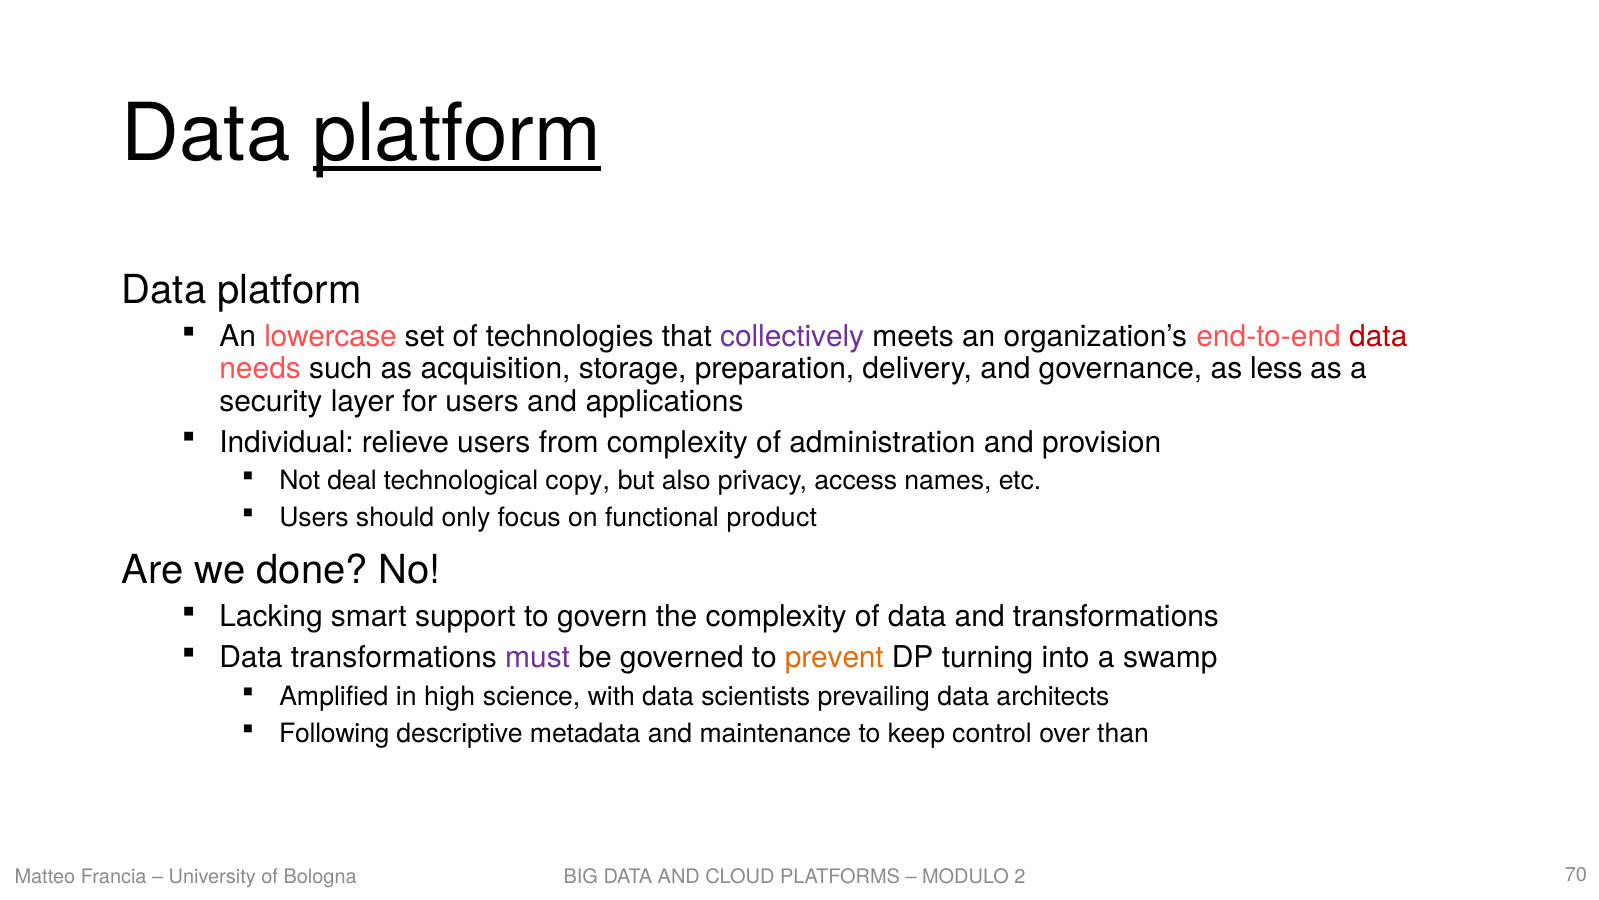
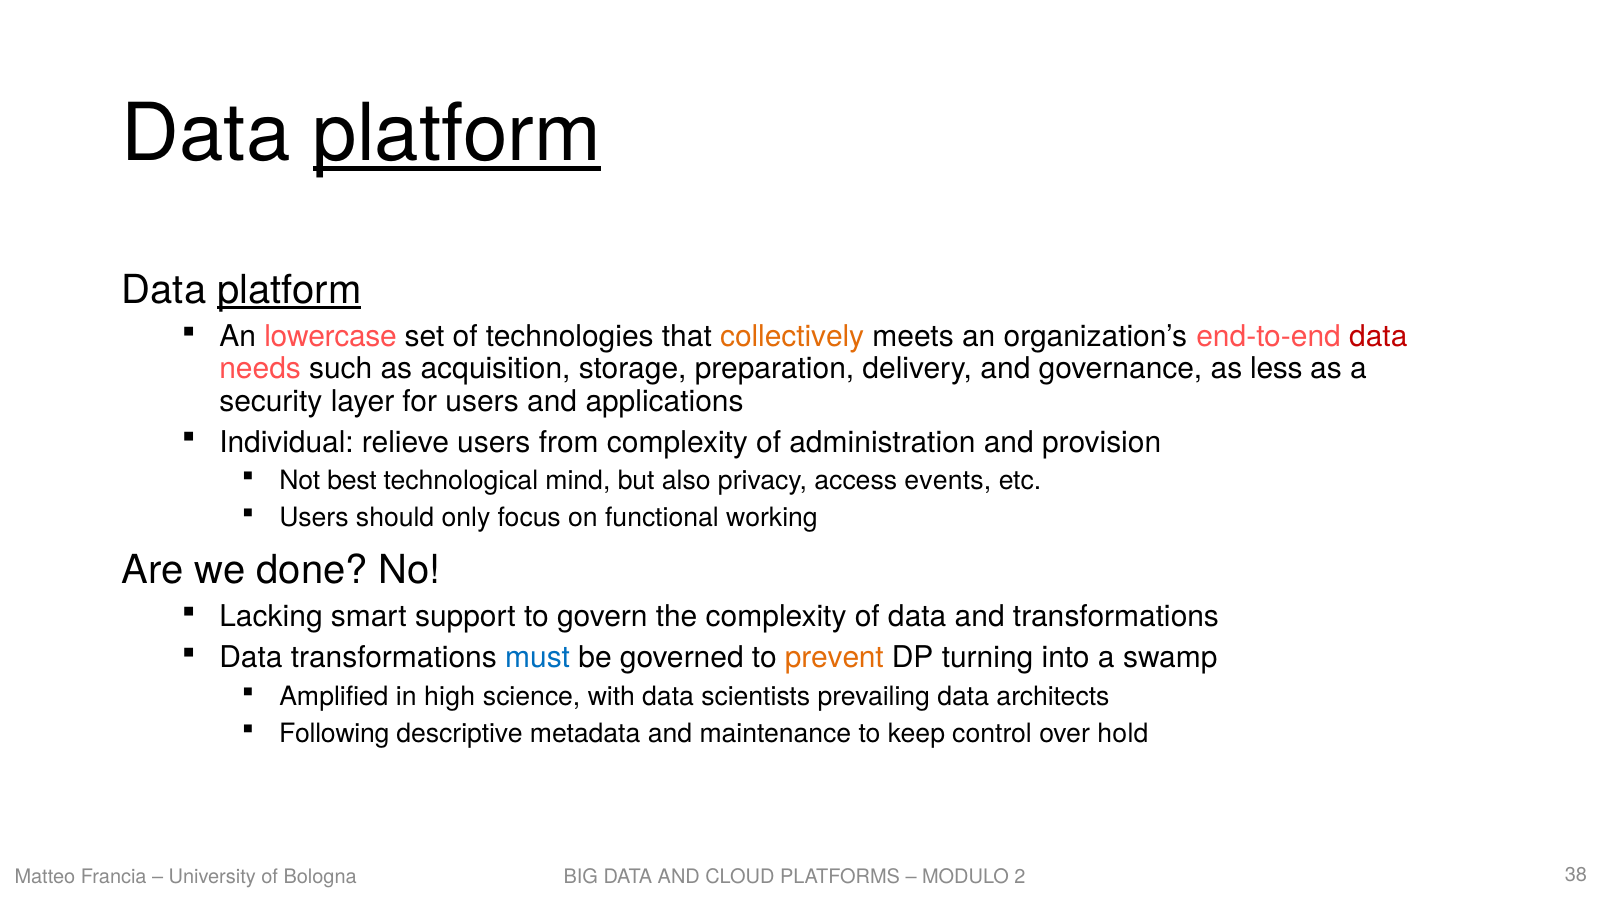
platform at (289, 290) underline: none -> present
collectively colour: purple -> orange
deal: deal -> best
copy: copy -> mind
names: names -> events
product: product -> working
must colour: purple -> blue
than: than -> hold
70: 70 -> 38
